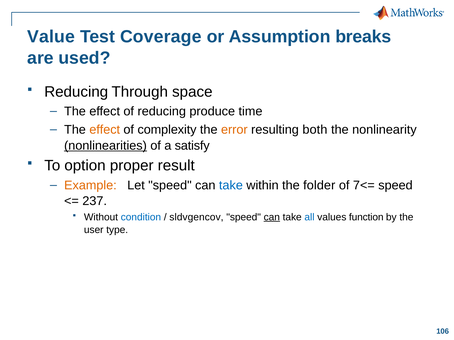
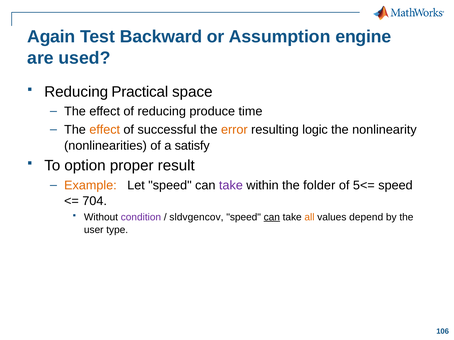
Value: Value -> Again
Coverage: Coverage -> Backward
breaks: breaks -> engine
Through: Through -> Practical
complexity: complexity -> successful
both: both -> logic
nonlinearities underline: present -> none
take at (231, 185) colour: blue -> purple
7<=: 7<= -> 5<=
237: 237 -> 704
condition colour: blue -> purple
all colour: blue -> orange
function: function -> depend
